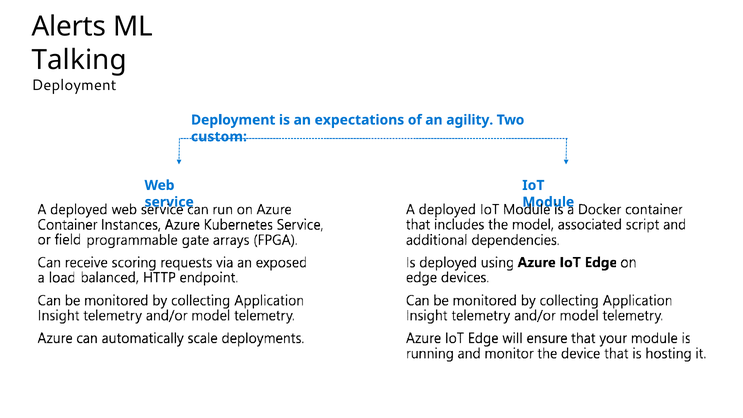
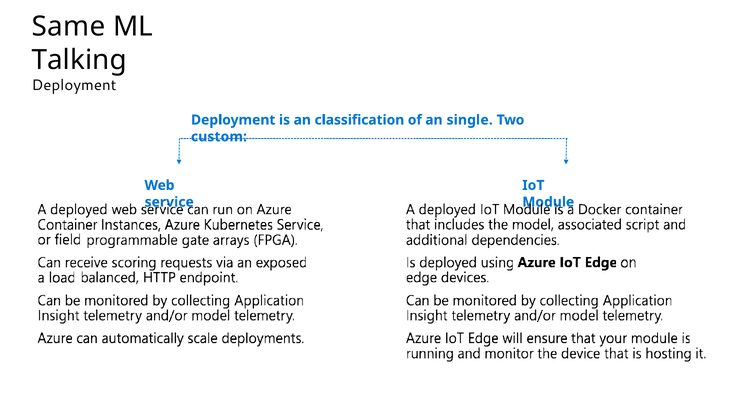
Alerts: Alerts -> Same
expectations: expectations -> classification
agility: agility -> single
